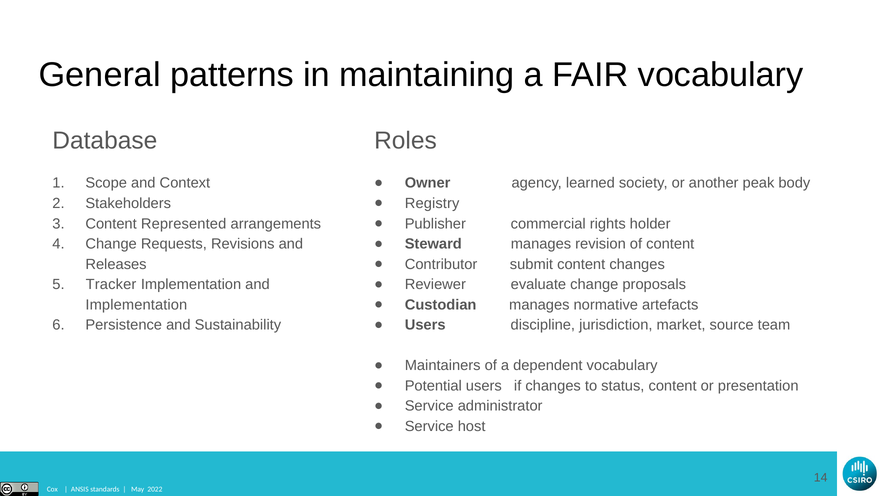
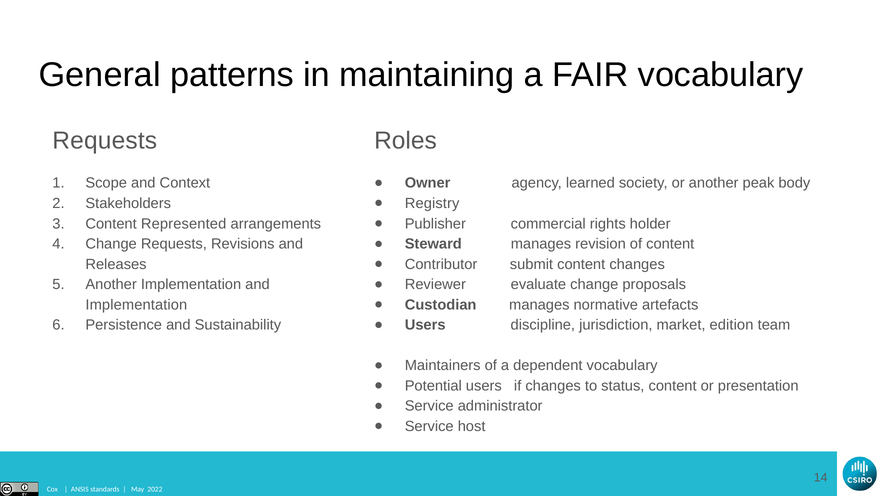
Database at (105, 141): Database -> Requests
Tracker at (111, 285): Tracker -> Another
source: source -> edition
